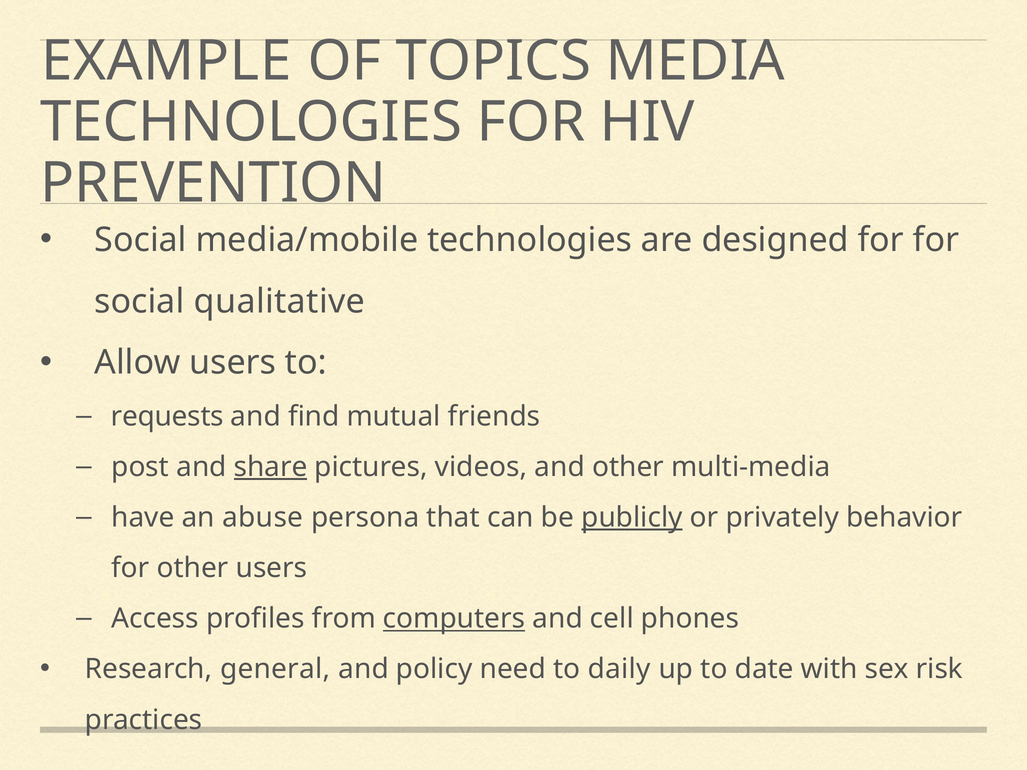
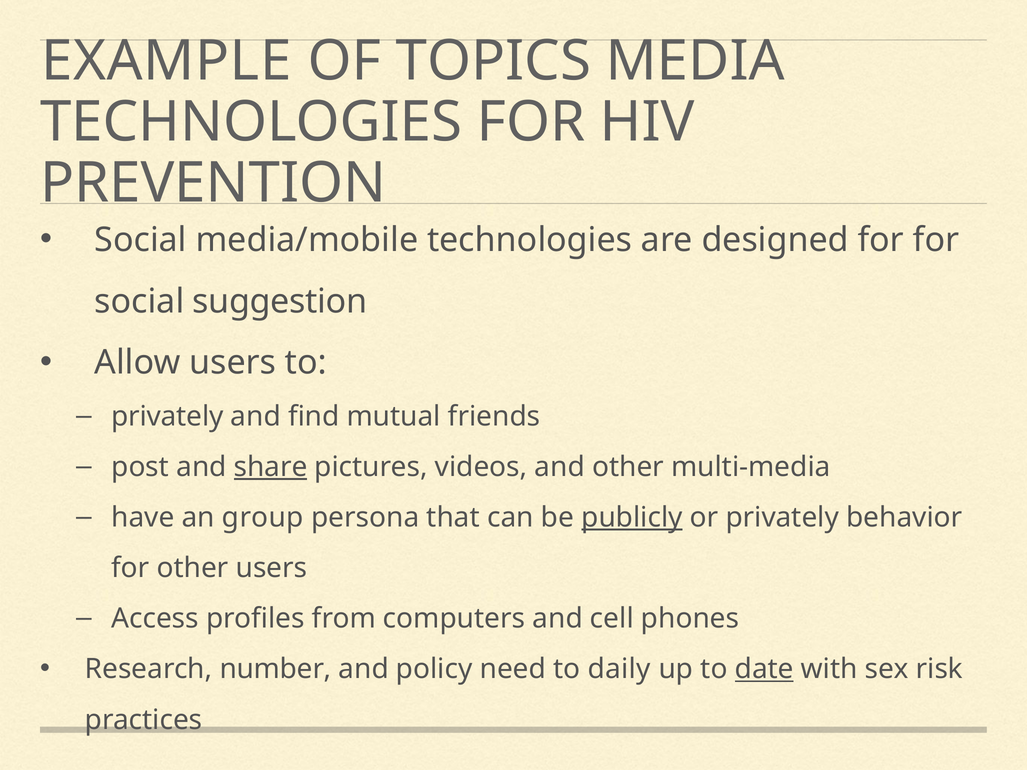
qualitative: qualitative -> suggestion
requests at (167, 417): requests -> privately
abuse: abuse -> group
computers underline: present -> none
general: general -> number
date underline: none -> present
